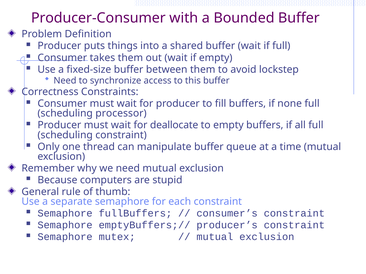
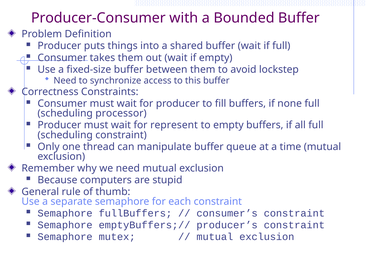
deallocate: deallocate -> represent
